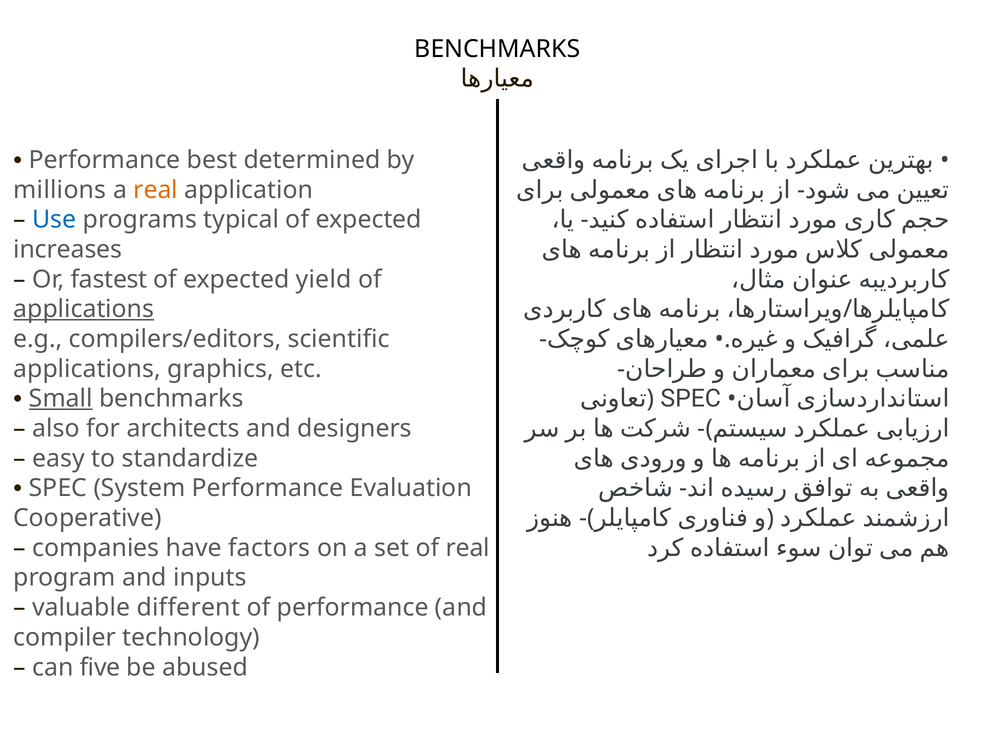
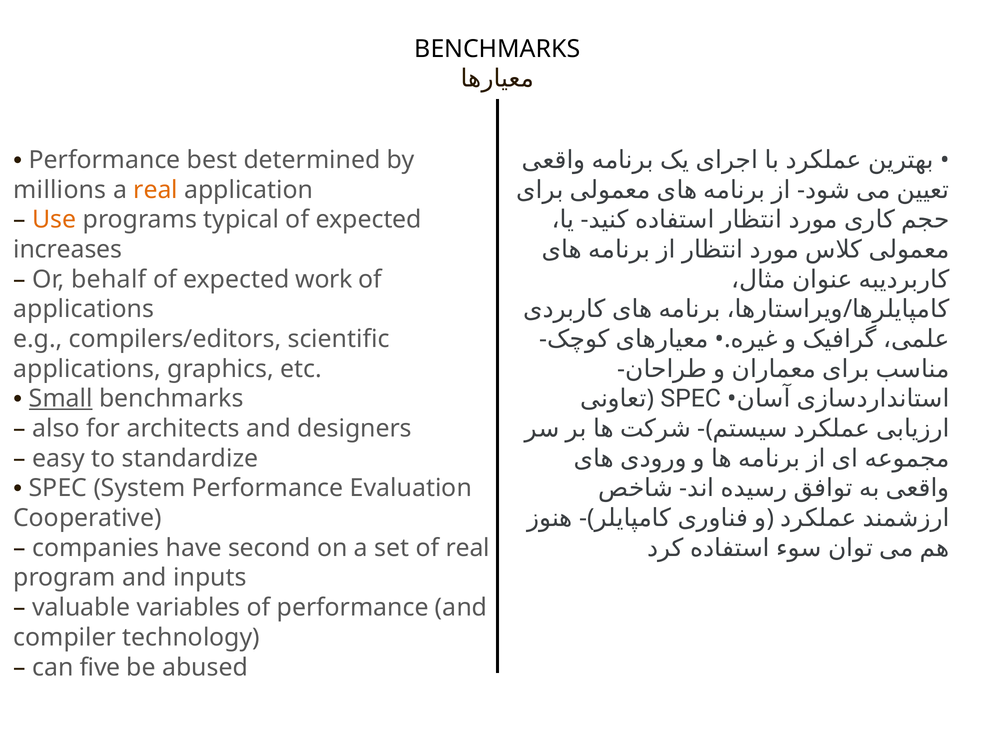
Use colour: blue -> orange
fastest: fastest -> behalf
yield: yield -> work
applications at (84, 309) underline: present -> none
factors: factors -> second
different: different -> variables
